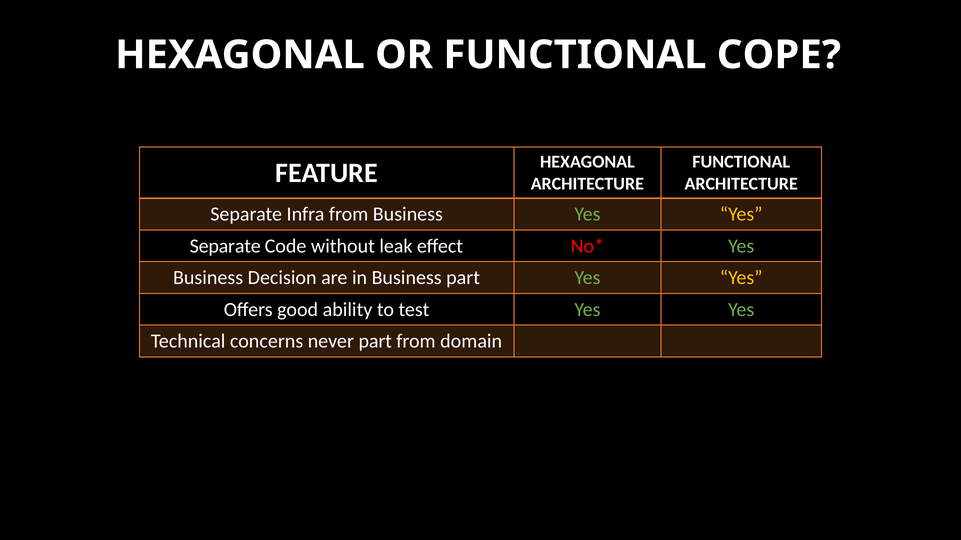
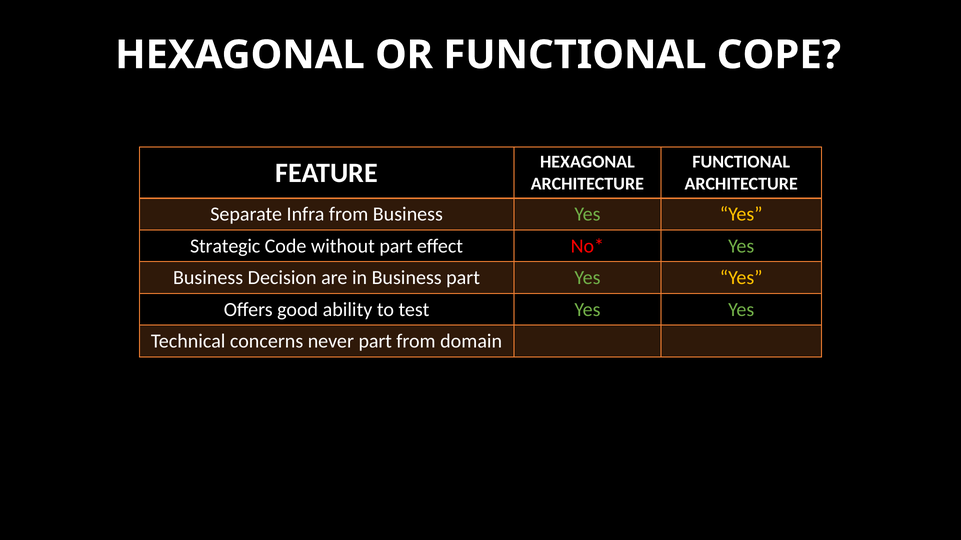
Separate at (225, 246): Separate -> Strategic
without leak: leak -> part
